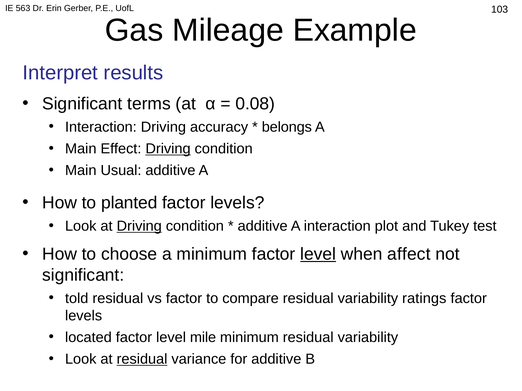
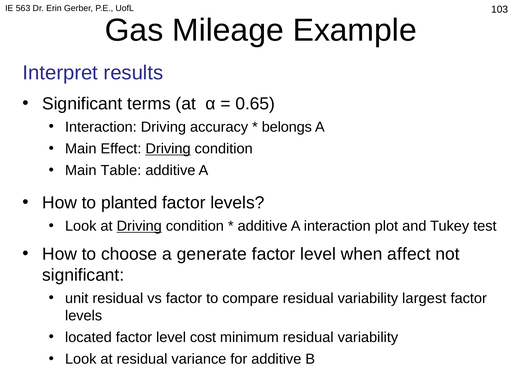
0.08: 0.08 -> 0.65
Usual: Usual -> Table
a minimum: minimum -> generate
level at (318, 254) underline: present -> none
told: told -> unit
ratings: ratings -> largest
mile: mile -> cost
residual at (142, 360) underline: present -> none
